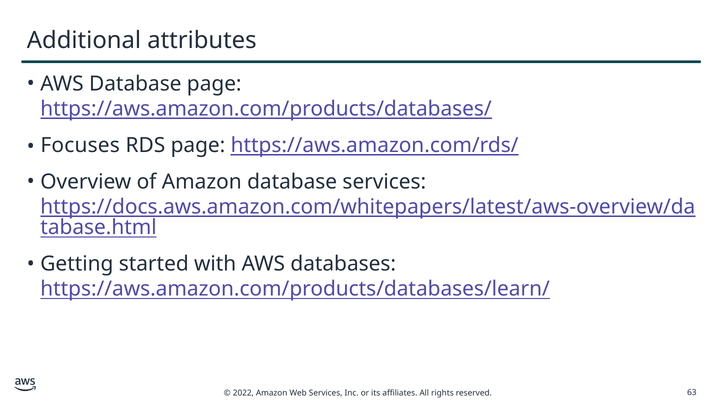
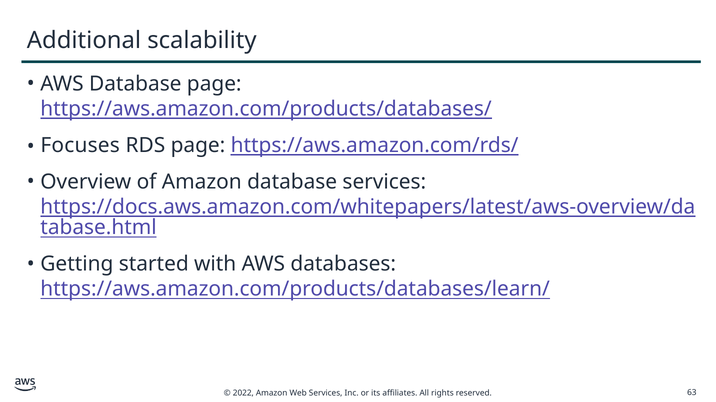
attributes: attributes -> scalability
